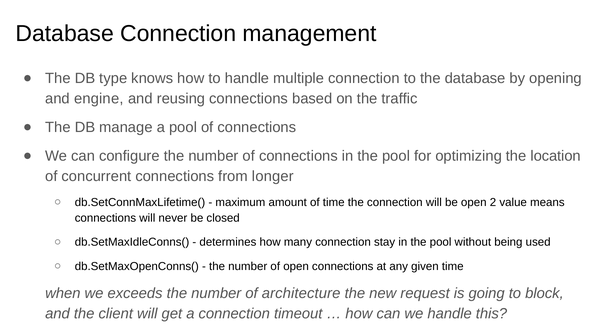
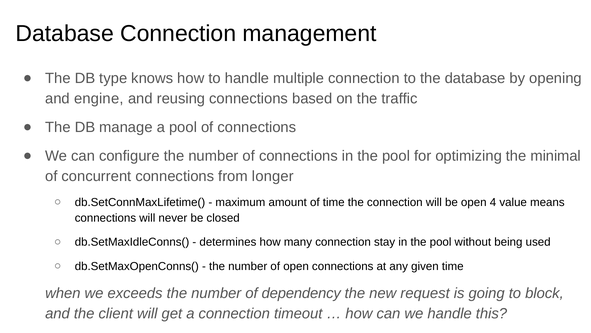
location: location -> minimal
2: 2 -> 4
architecture: architecture -> dependency
